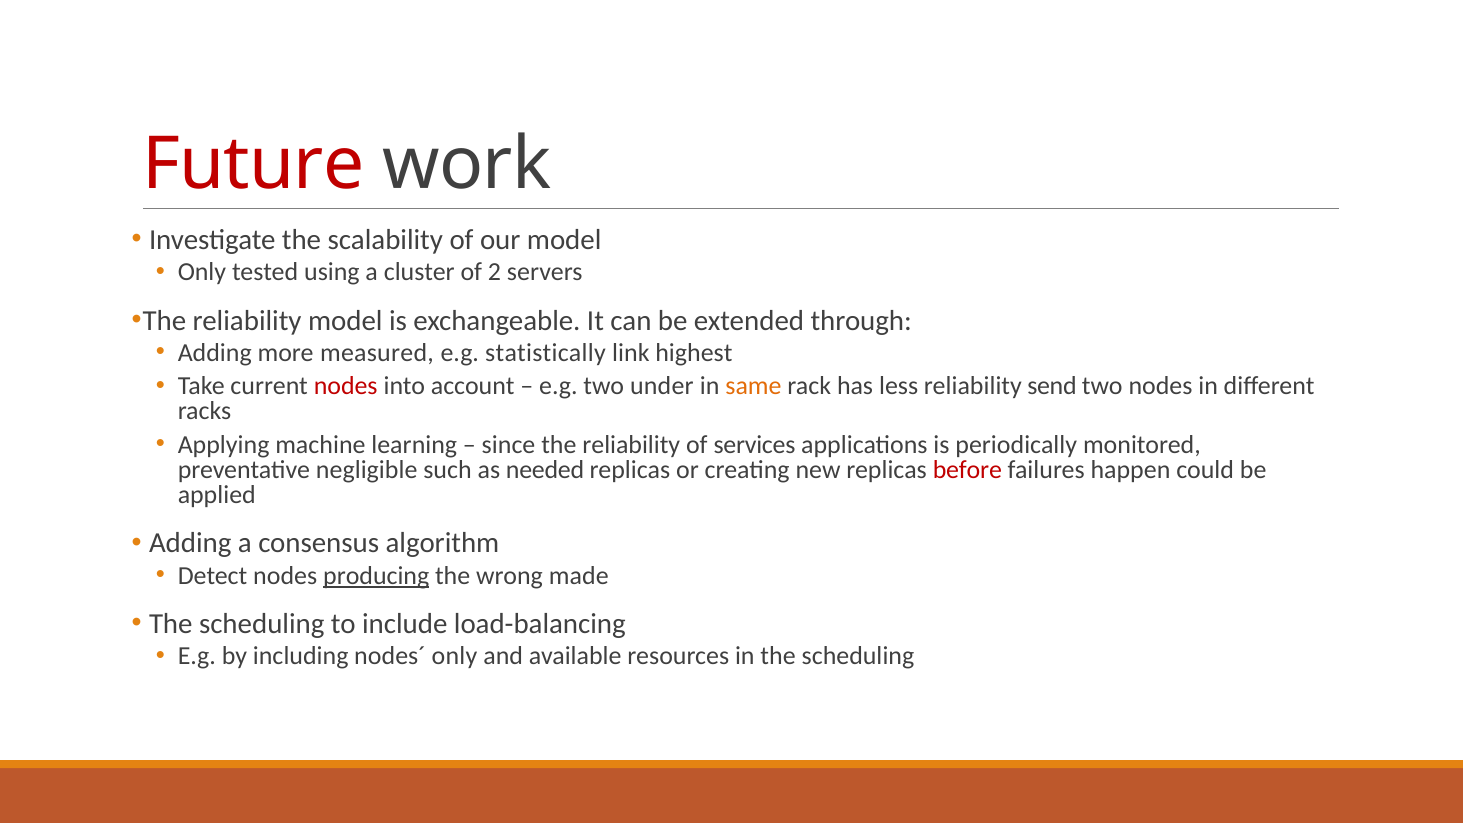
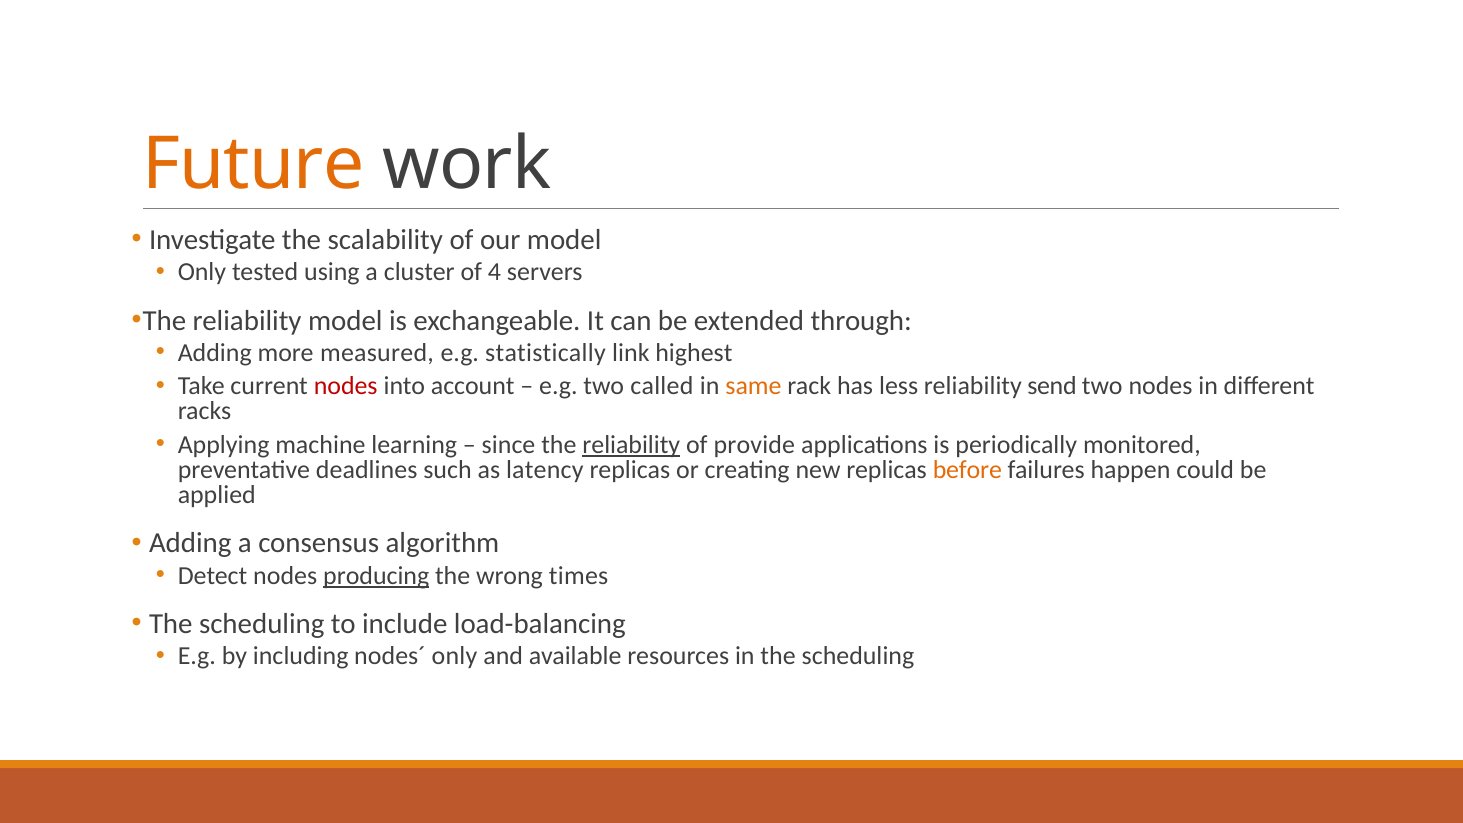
Future colour: red -> orange
2: 2 -> 4
under: under -> called
reliability at (631, 445) underline: none -> present
services: services -> provide
negligible: negligible -> deadlines
needed: needed -> latency
before colour: red -> orange
made: made -> times
